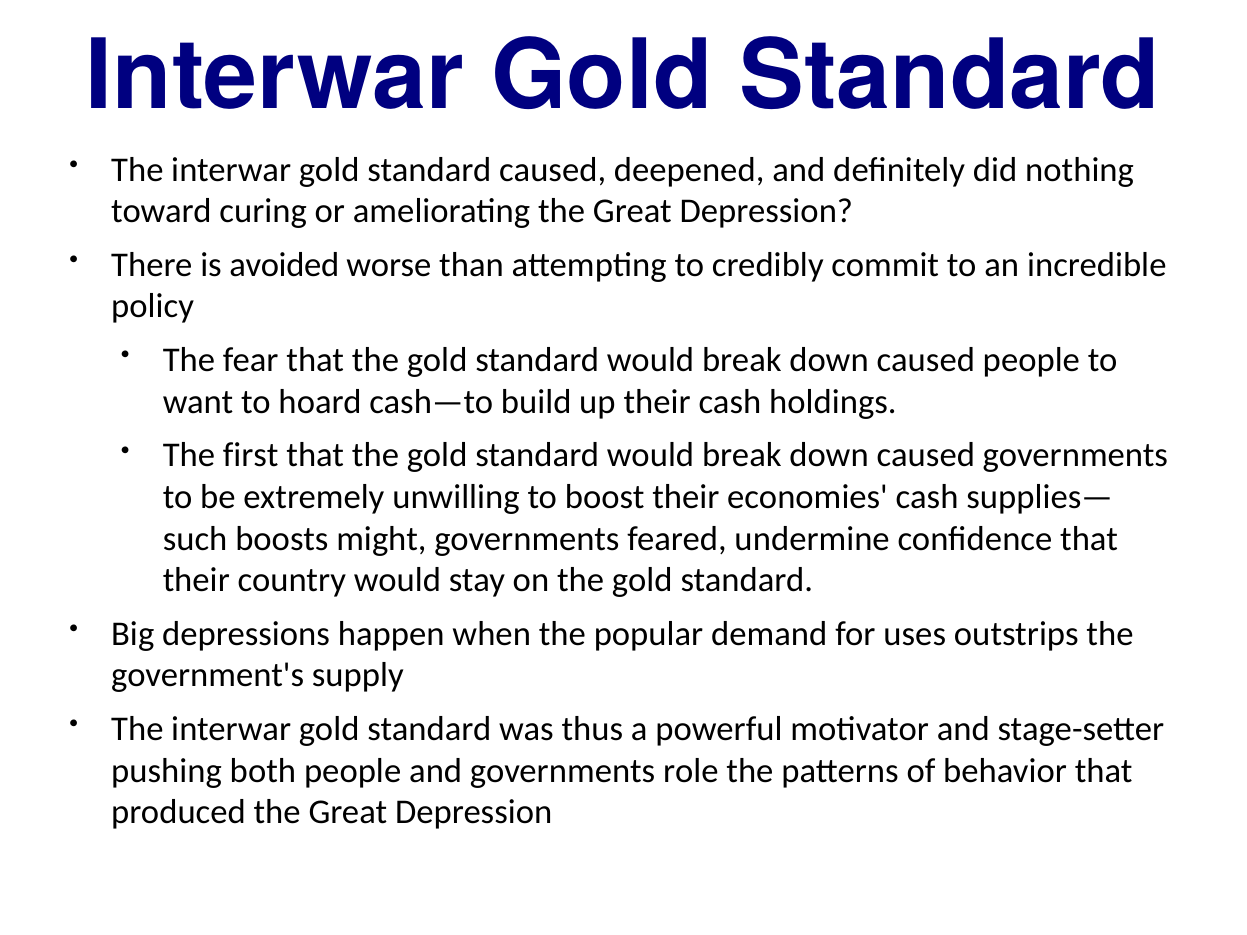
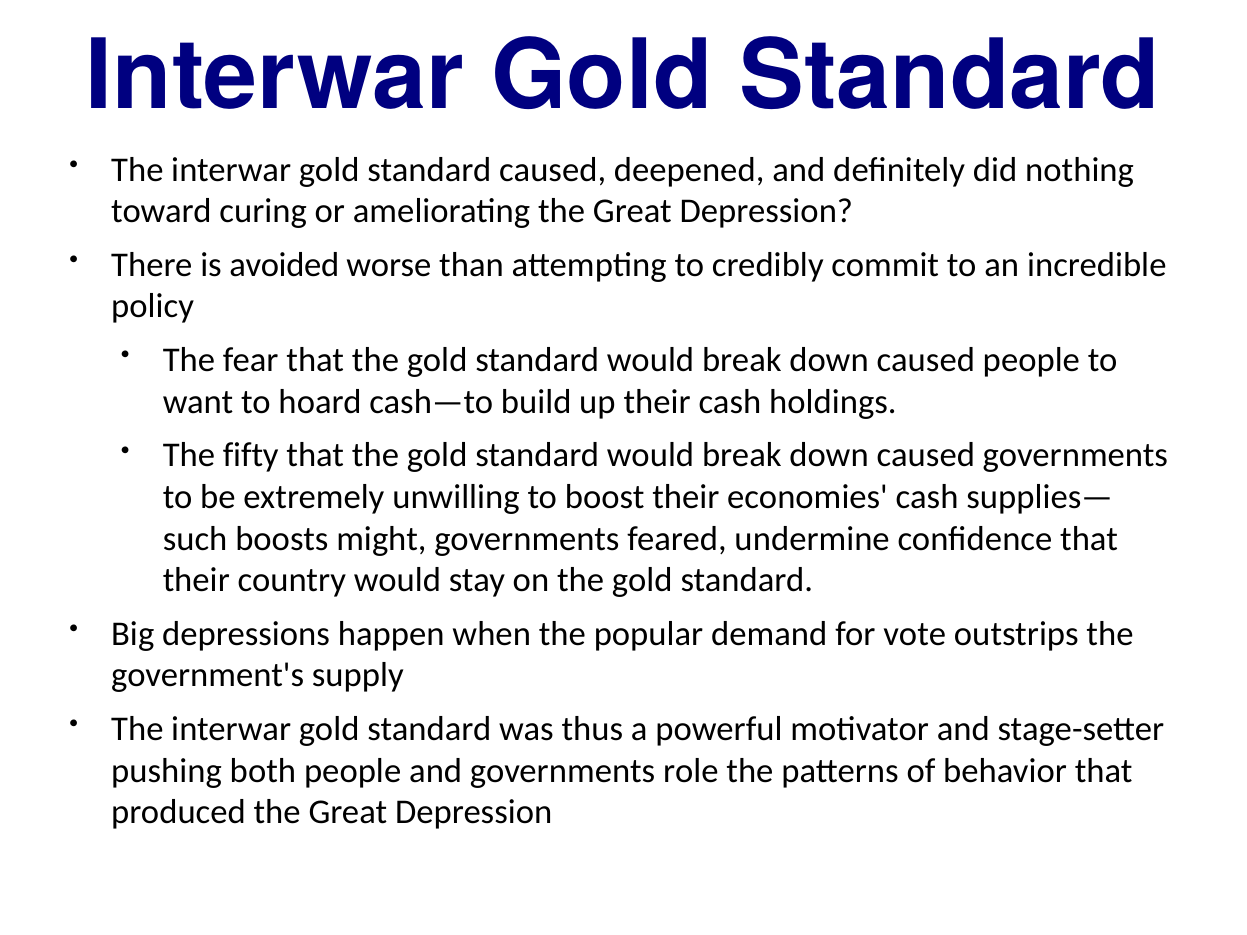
first: first -> fifty
uses: uses -> vote
